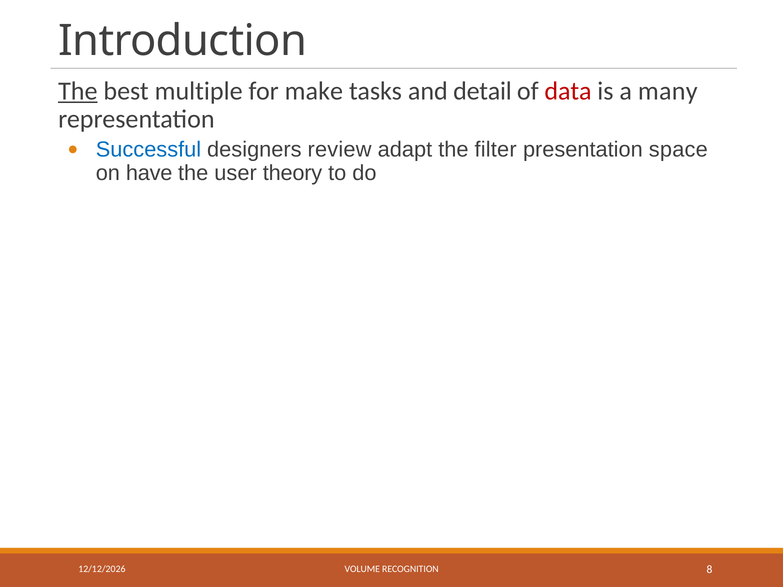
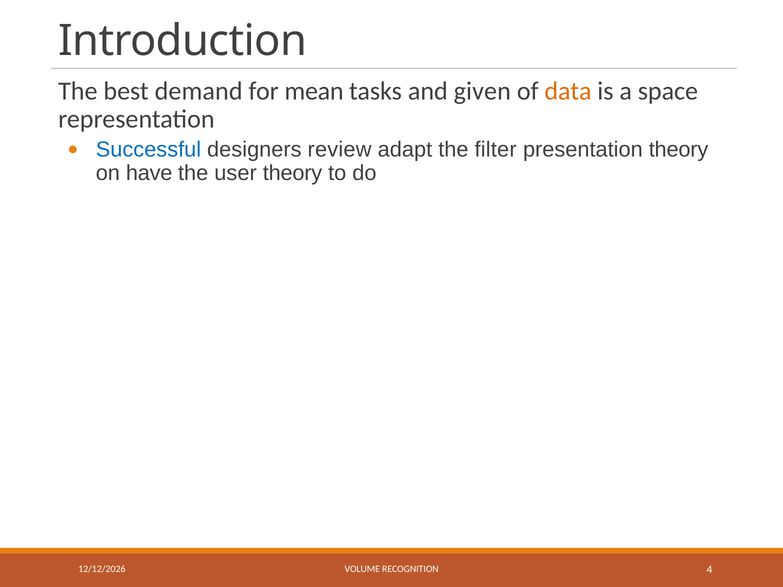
The at (78, 91) underline: present -> none
multiple: multiple -> demand
make: make -> mean
detail: detail -> given
data colour: red -> orange
many: many -> space
presentation space: space -> theory
8: 8 -> 4
